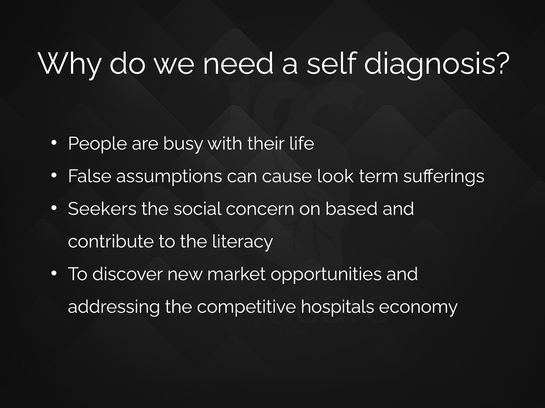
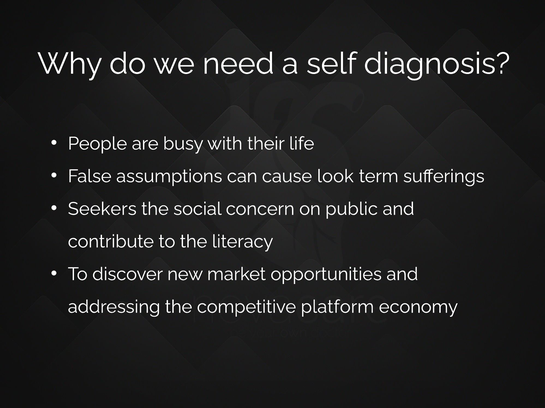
based: based -> public
hospitals: hospitals -> platform
